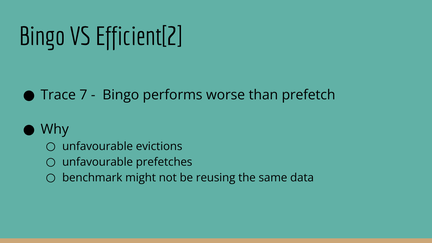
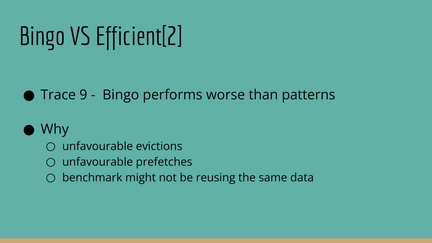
7: 7 -> 9
prefetch: prefetch -> patterns
